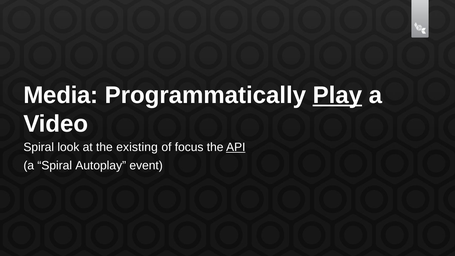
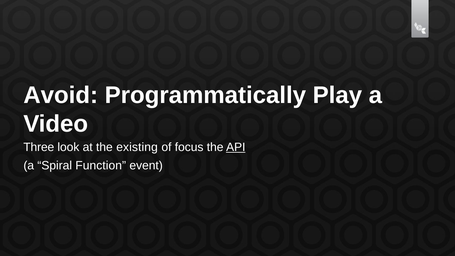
Media: Media -> Avoid
Play underline: present -> none
Spiral at (39, 147): Spiral -> Three
Autoplay: Autoplay -> Function
